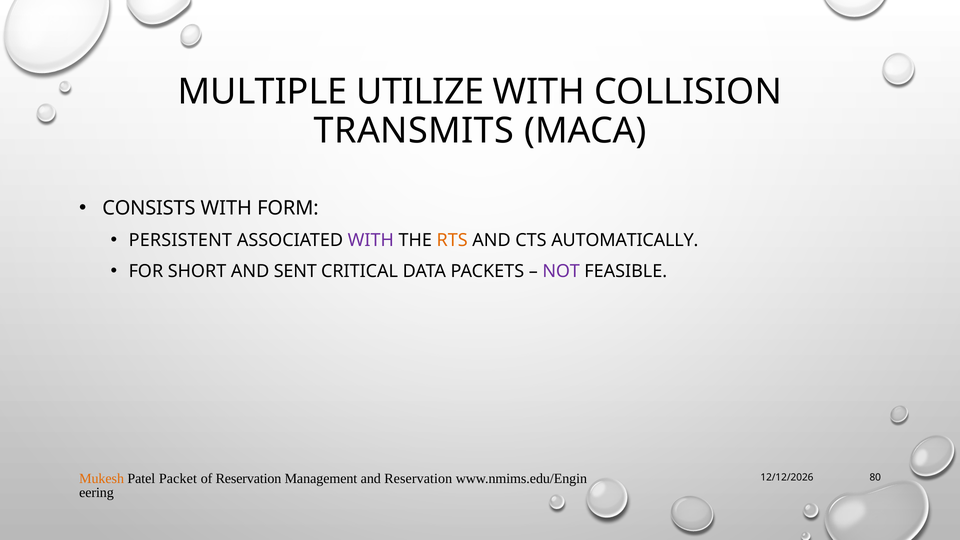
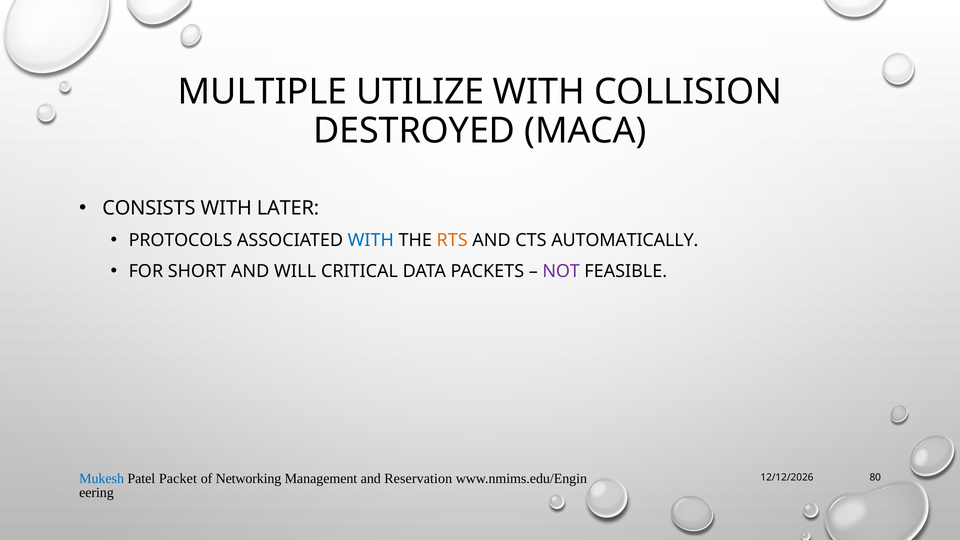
TRANSMITS: TRANSMITS -> DESTROYED
FORM: FORM -> LATER
PERSISTENT: PERSISTENT -> PROTOCOLS
WITH at (371, 240) colour: purple -> blue
SENT: SENT -> WILL
Mukesh colour: orange -> blue
of Reservation: Reservation -> Networking
